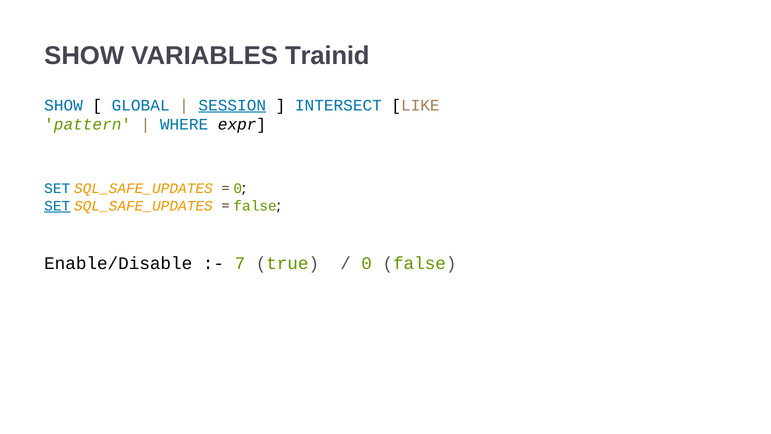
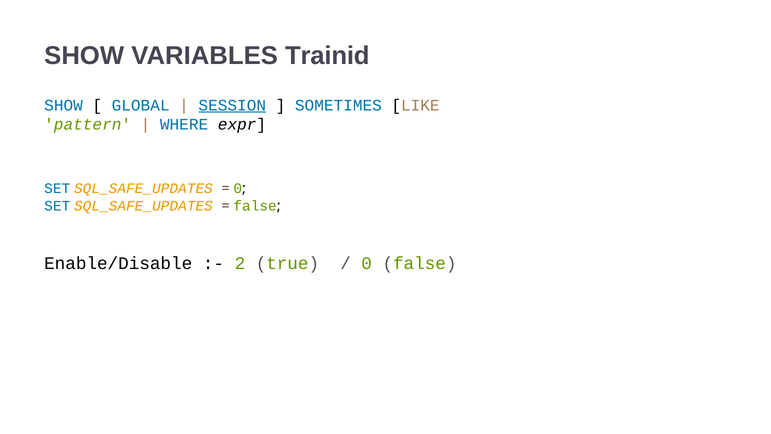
INTERSECT: INTERSECT -> SOMETIMES
SET at (57, 206) underline: present -> none
7: 7 -> 2
